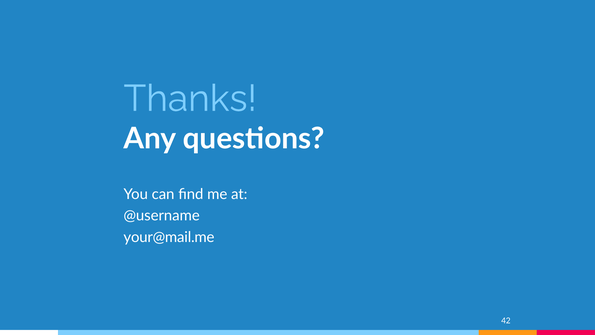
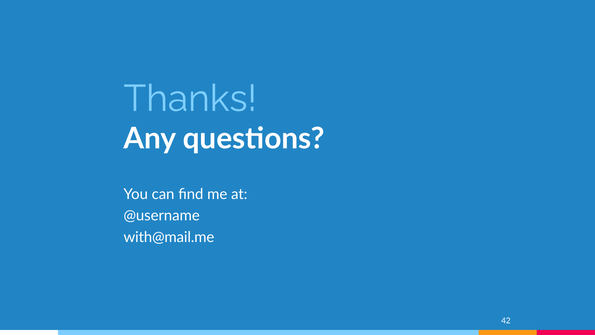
your@mail.me: your@mail.me -> with@mail.me
